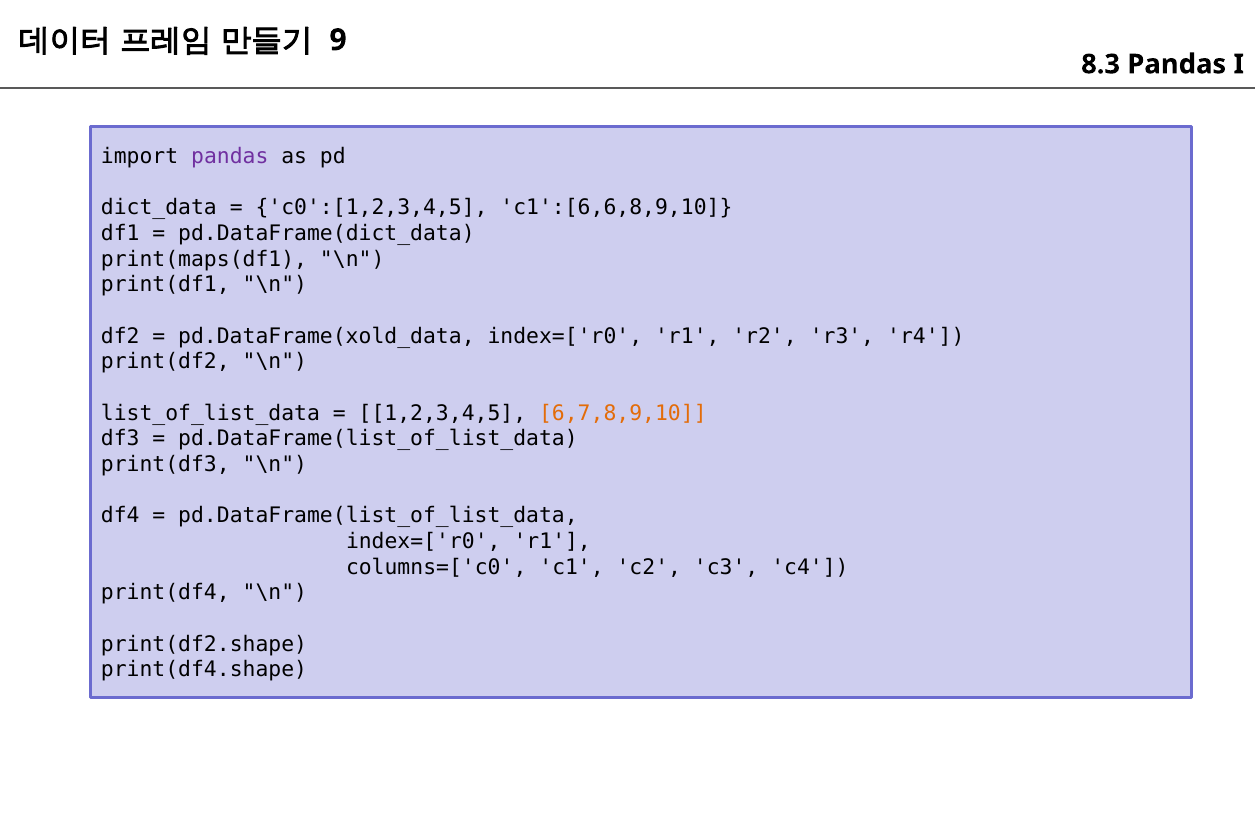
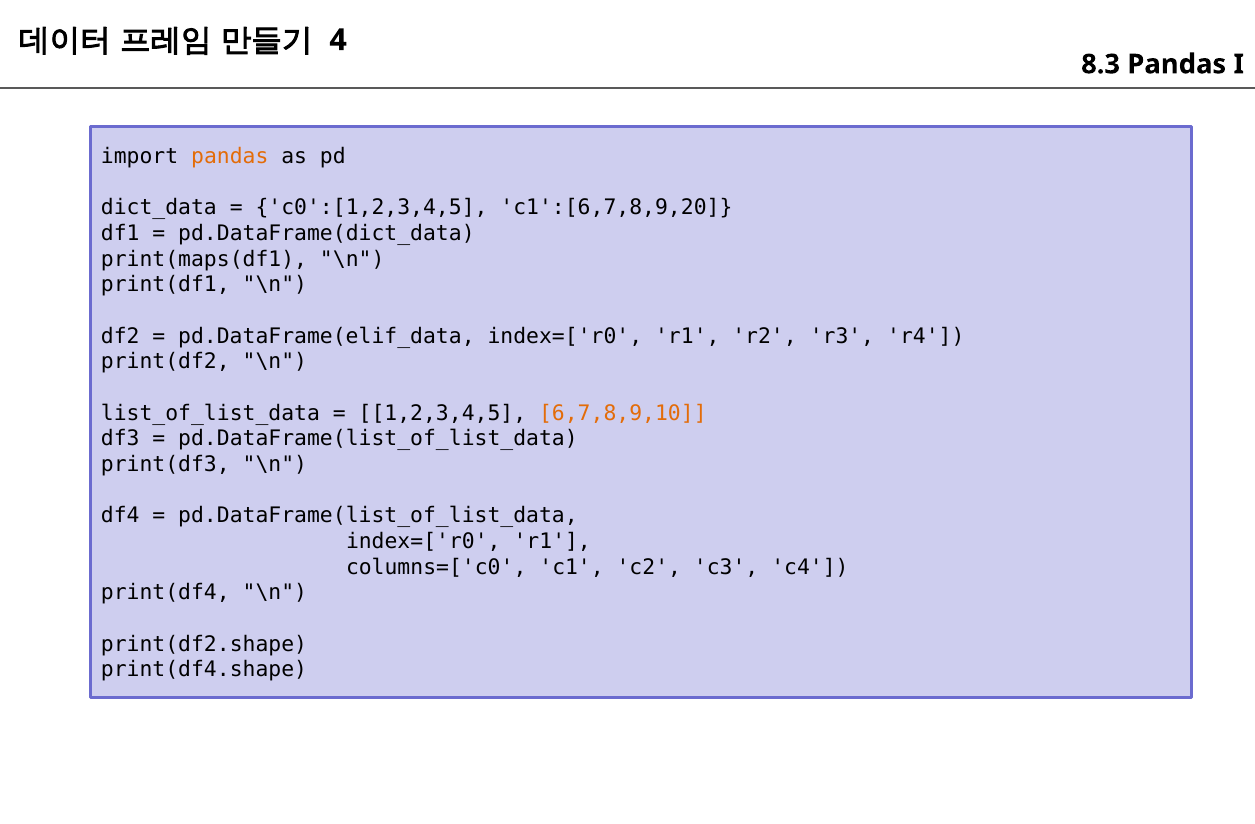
9: 9 -> 4
pandas at (230, 157) colour: purple -> orange
c1':[6,6,8,9,10: c1':[6,6,8,9,10 -> c1':[6,7,8,9,20
pd.DataFrame(xold_data: pd.DataFrame(xold_data -> pd.DataFrame(elif_data
